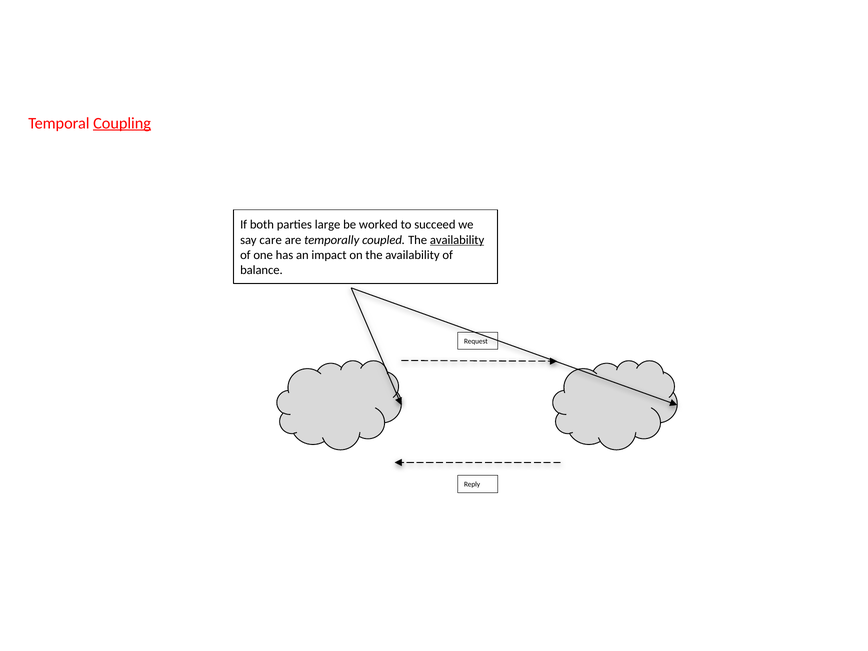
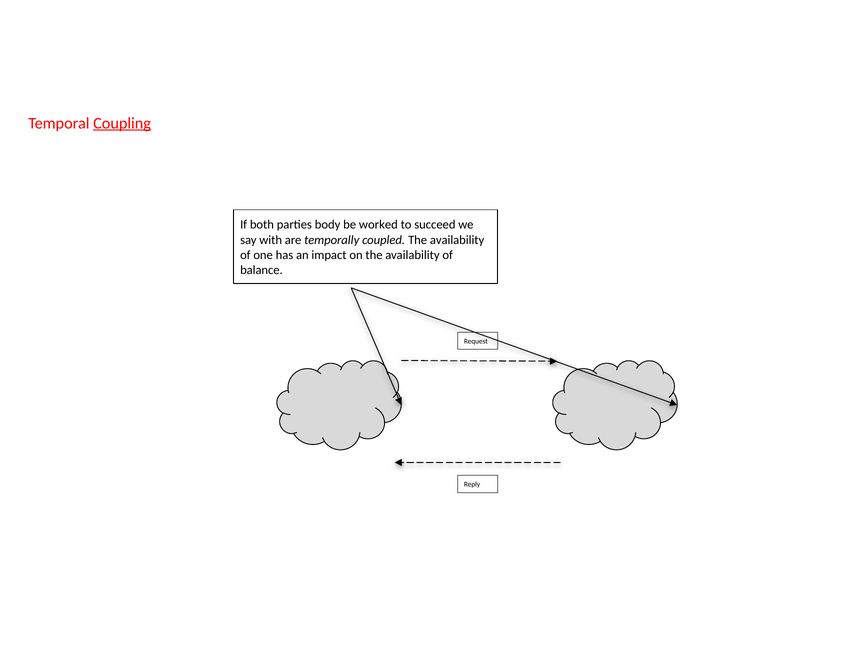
large: large -> body
care: care -> with
availability at (457, 240) underline: present -> none
